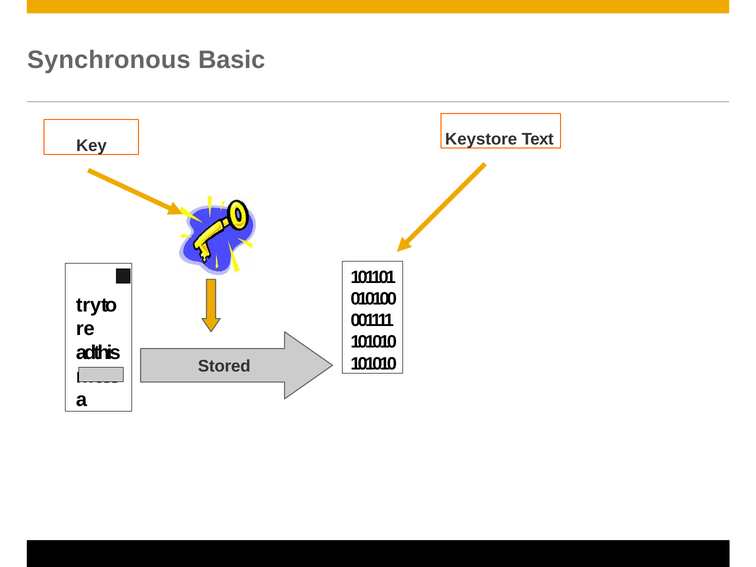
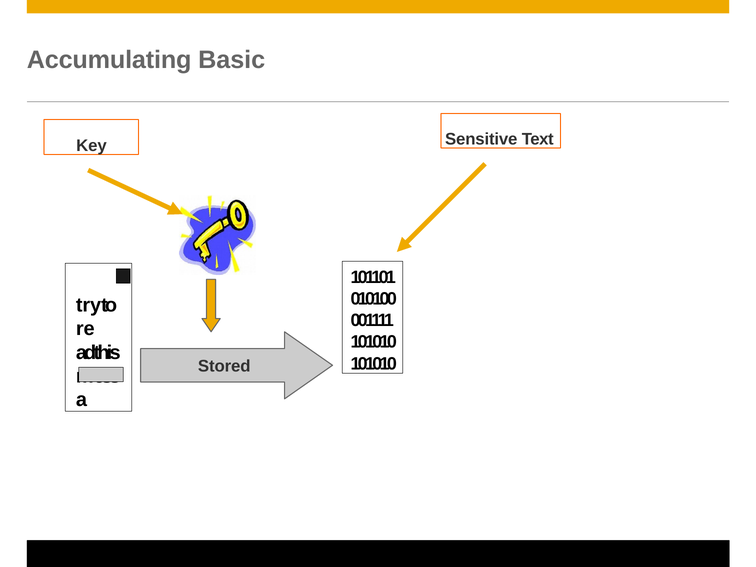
Synchronous: Synchronous -> Accumulating
Keystore: Keystore -> Sensitive
